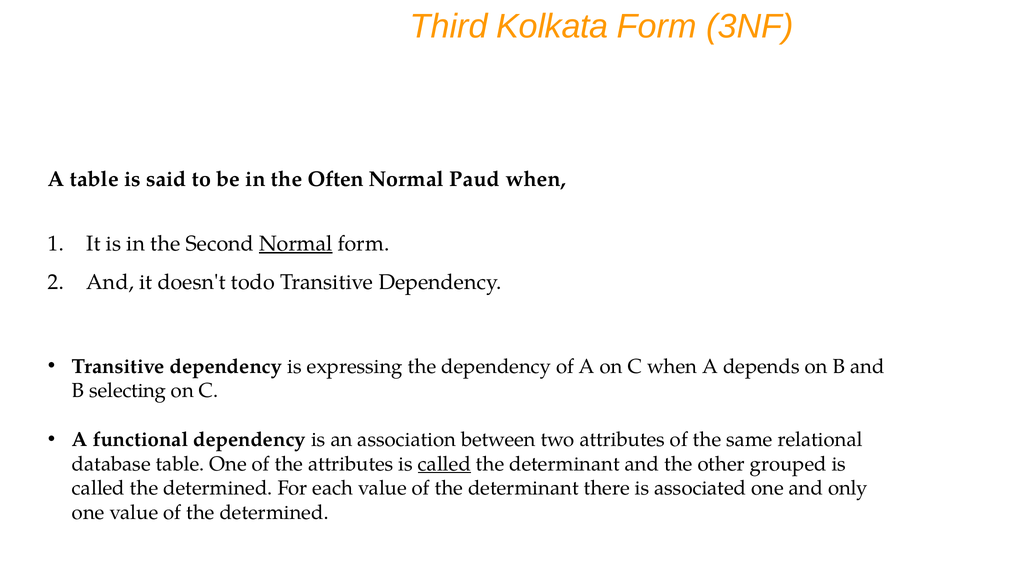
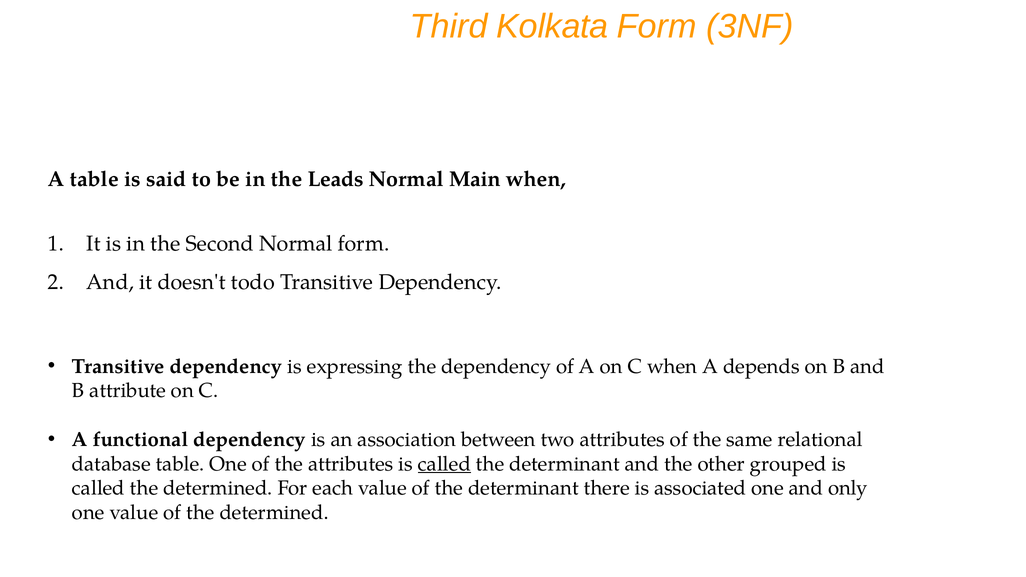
Often: Often -> Leads
Paud: Paud -> Main
Normal at (296, 244) underline: present -> none
selecting: selecting -> attribute
